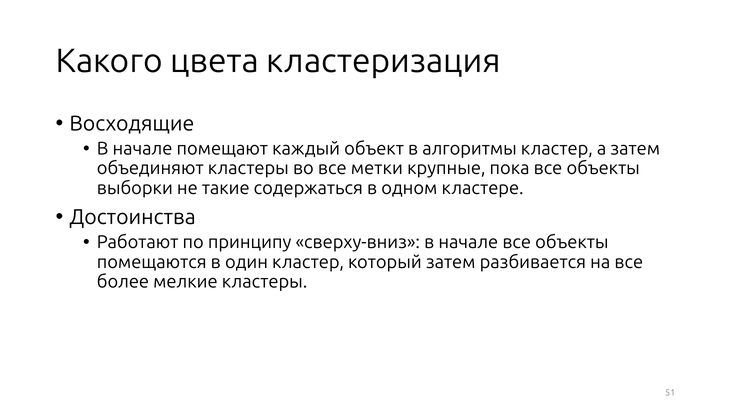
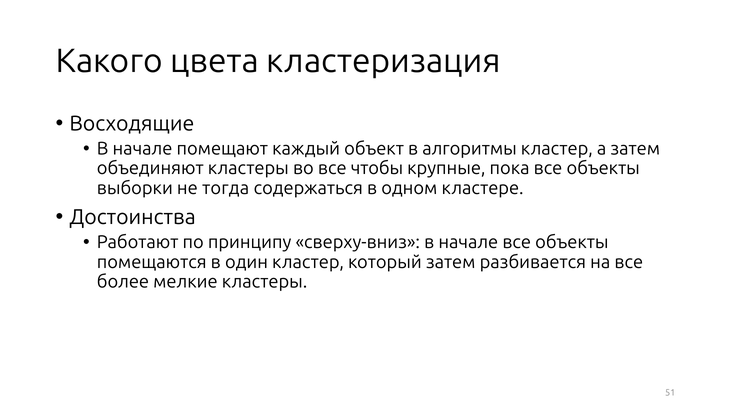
метки: метки -> чтобы
такие: такие -> тогда
